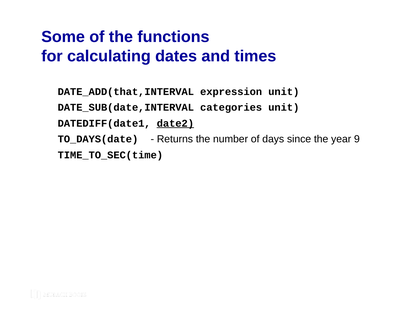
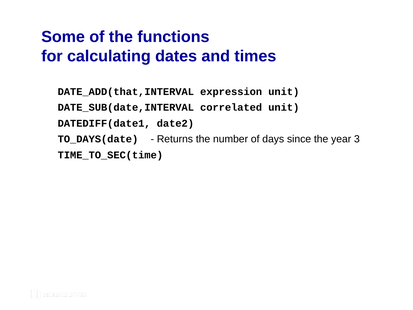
categories: categories -> correlated
date2 underline: present -> none
9: 9 -> 3
